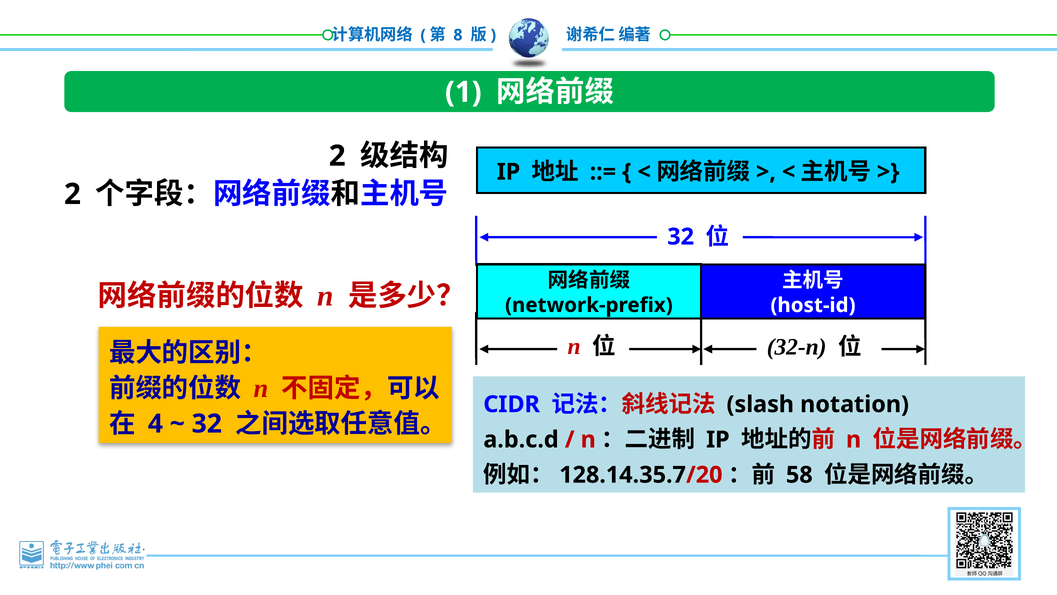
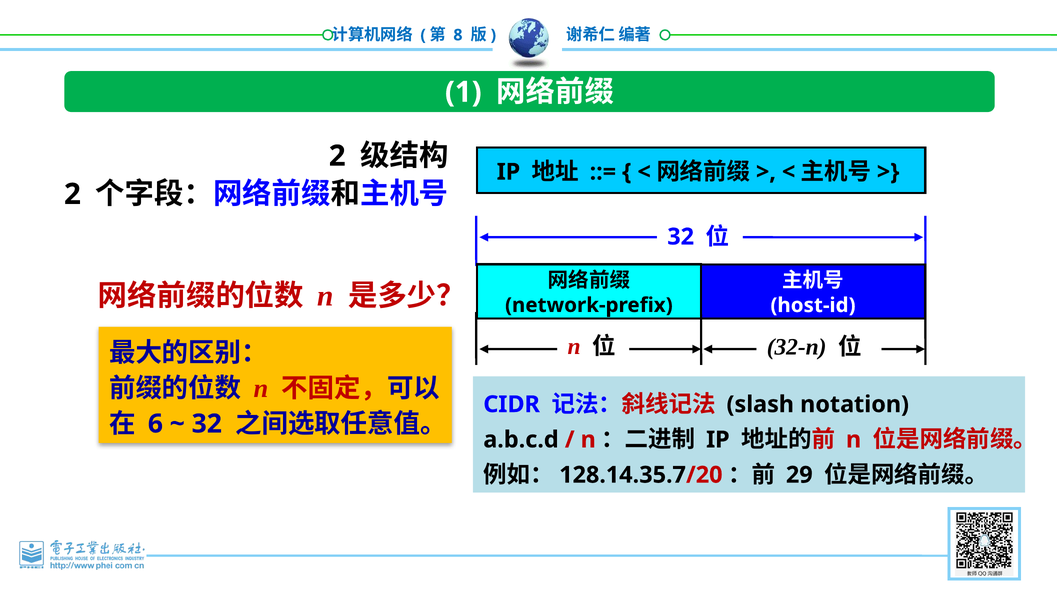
4: 4 -> 6
58: 58 -> 29
